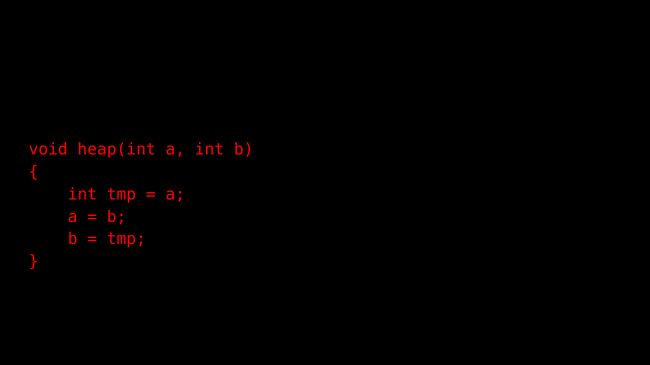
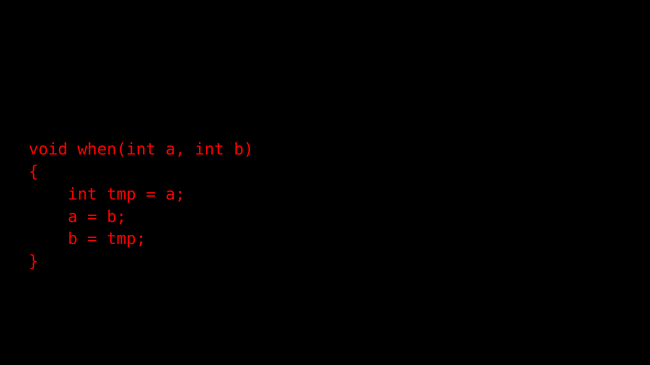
heap(int: heap(int -> when(int
